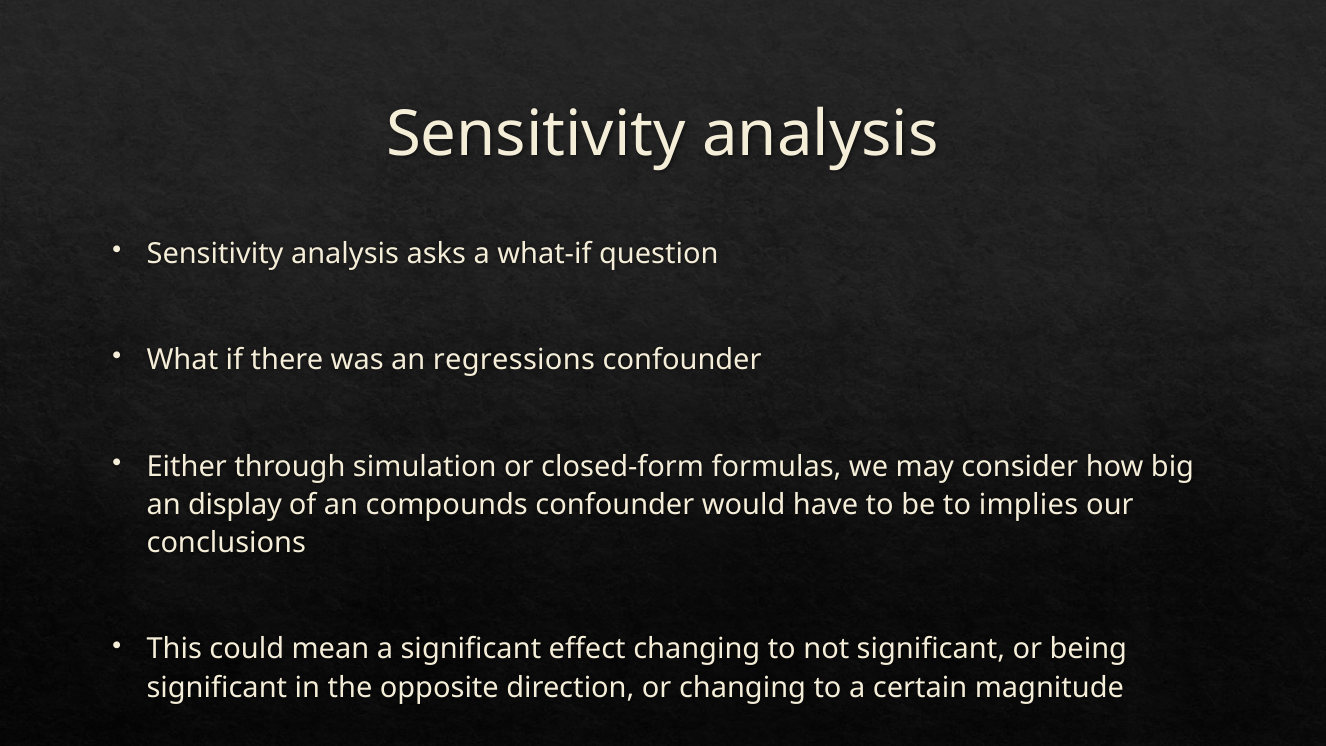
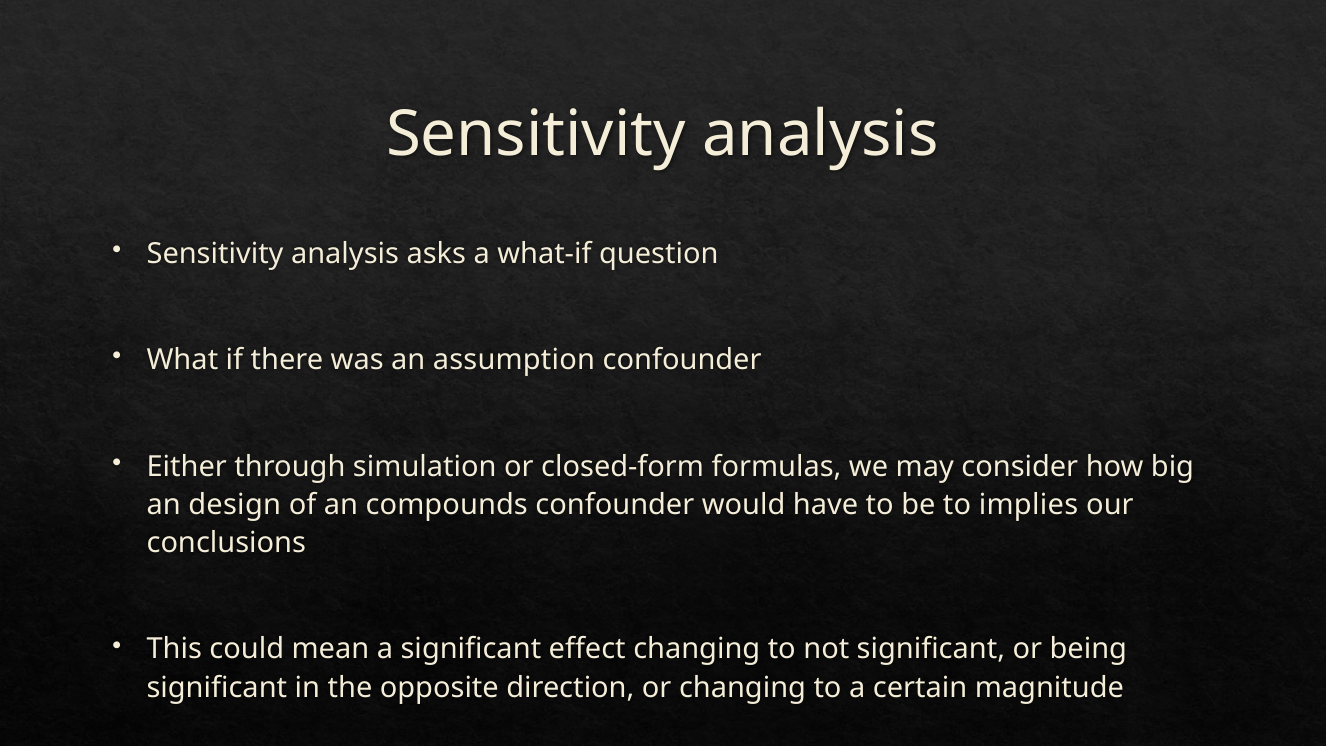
regressions: regressions -> assumption
display: display -> design
